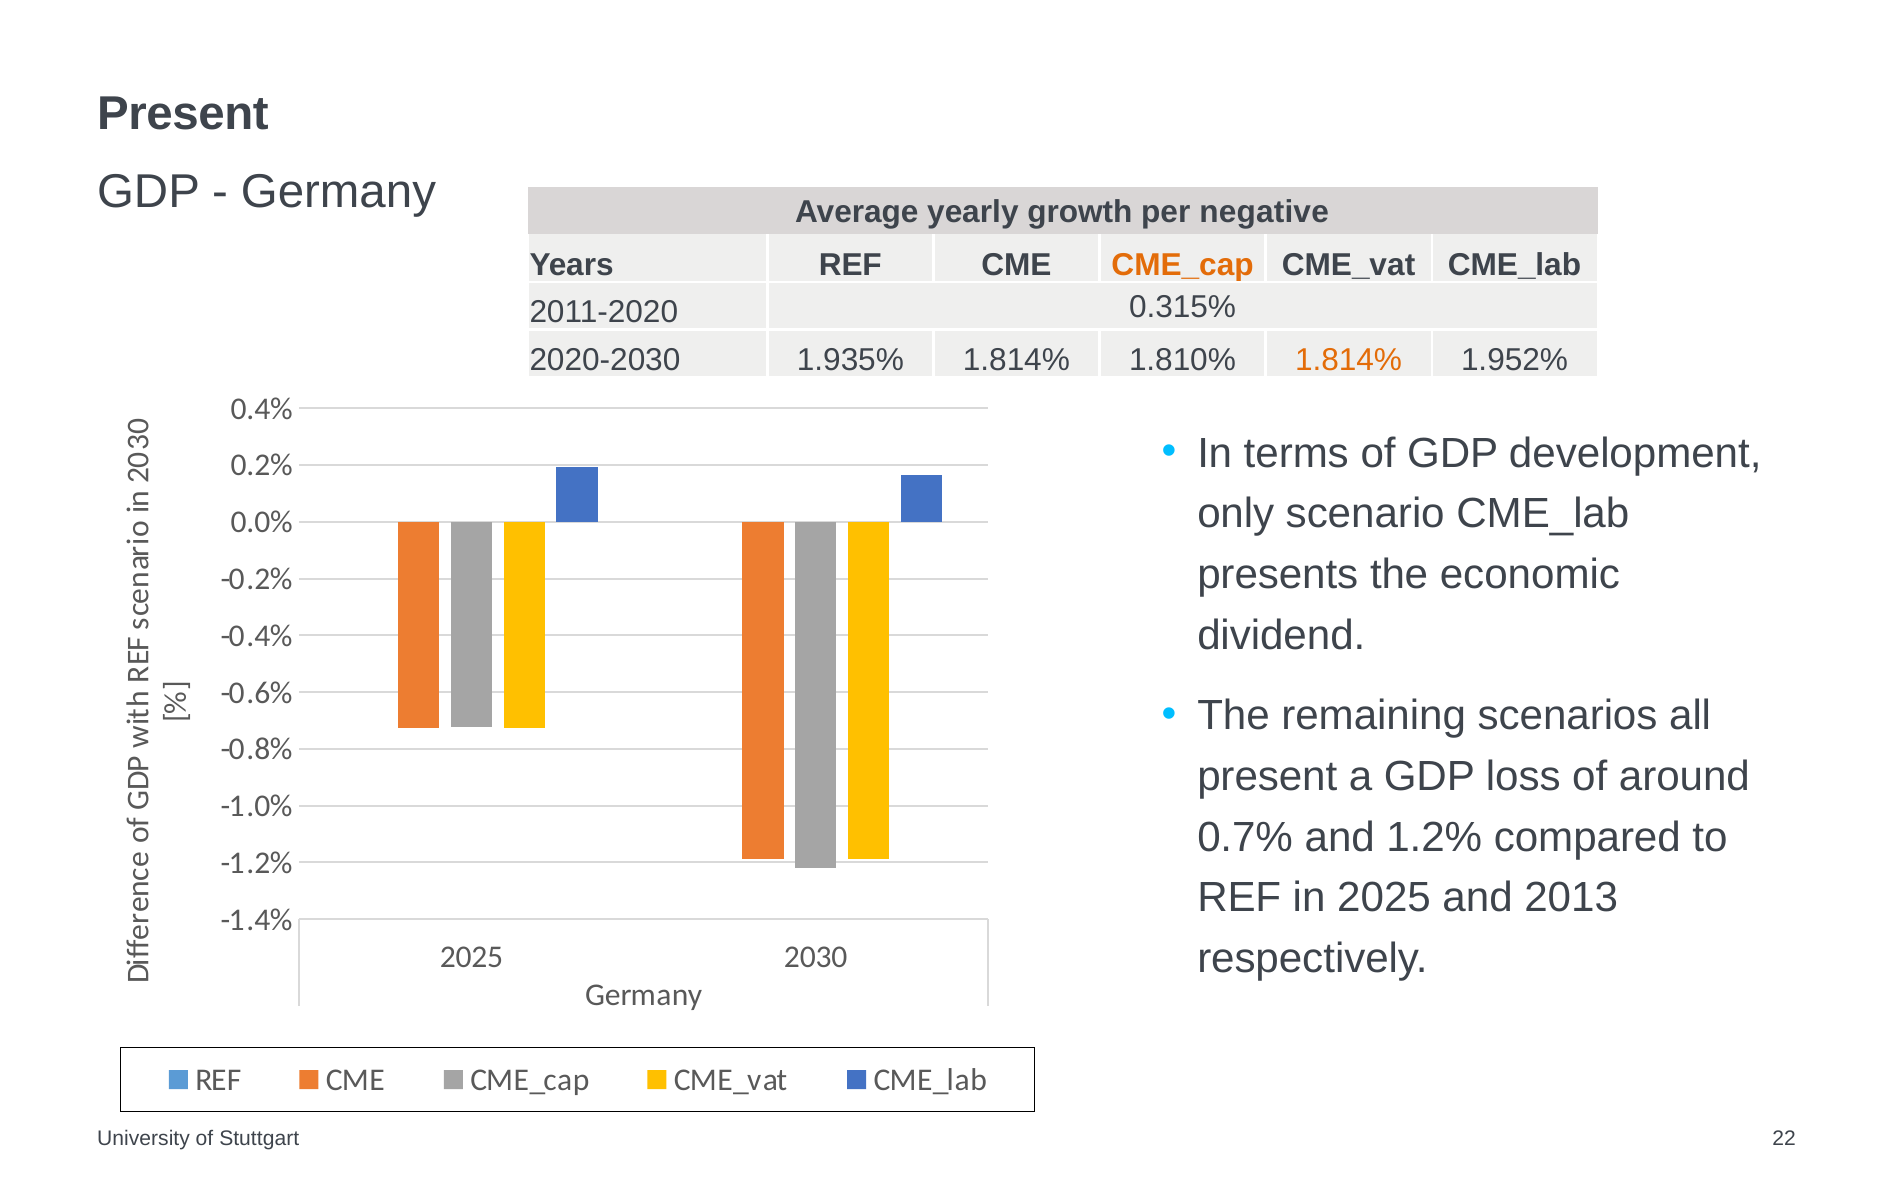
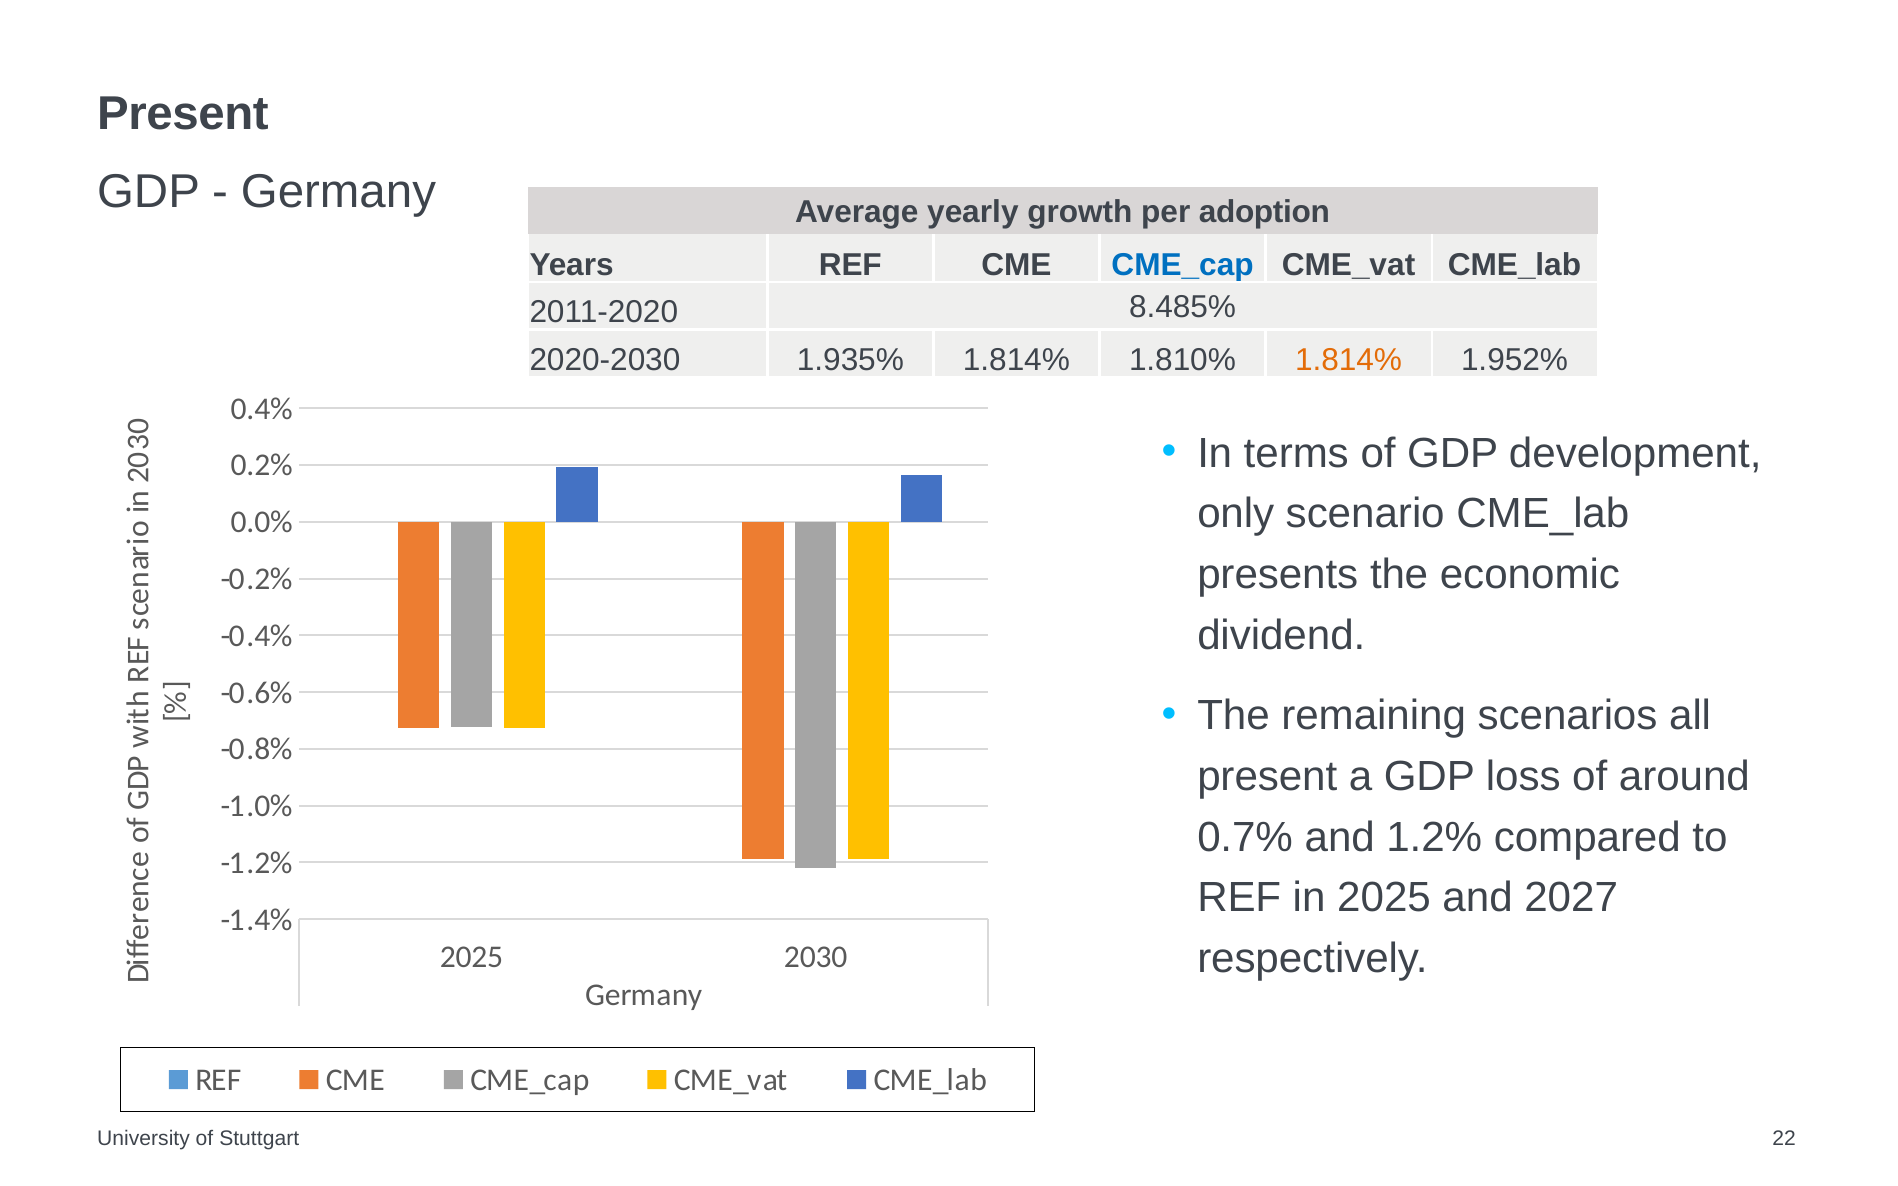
negative: negative -> adoption
CME_cap at (1183, 265) colour: orange -> blue
0.315%: 0.315% -> 8.485%
2013: 2013 -> 2027
